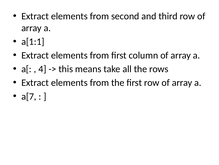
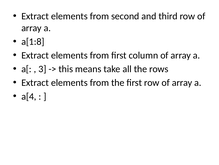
a[1:1: a[1:1 -> a[1:8
4: 4 -> 3
a[7: a[7 -> a[4
